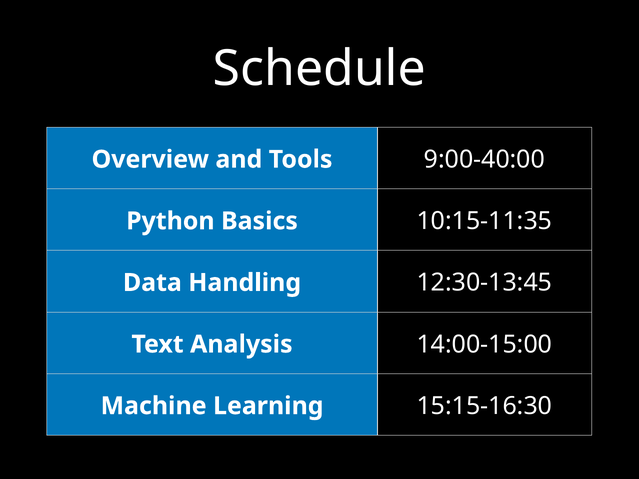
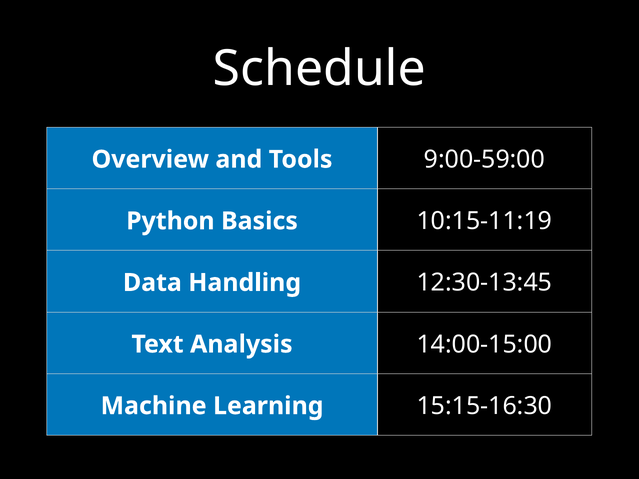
9:00-40:00: 9:00-40:00 -> 9:00-59:00
10:15-11:35: 10:15-11:35 -> 10:15-11:19
